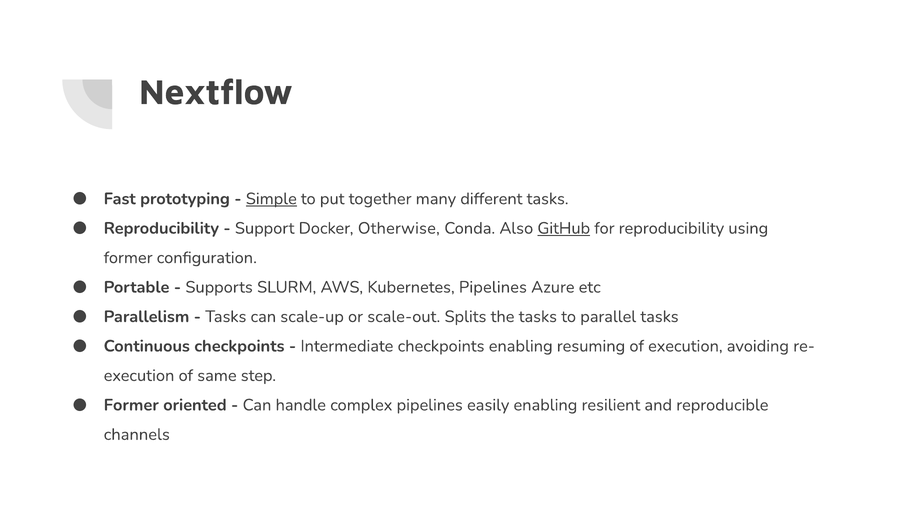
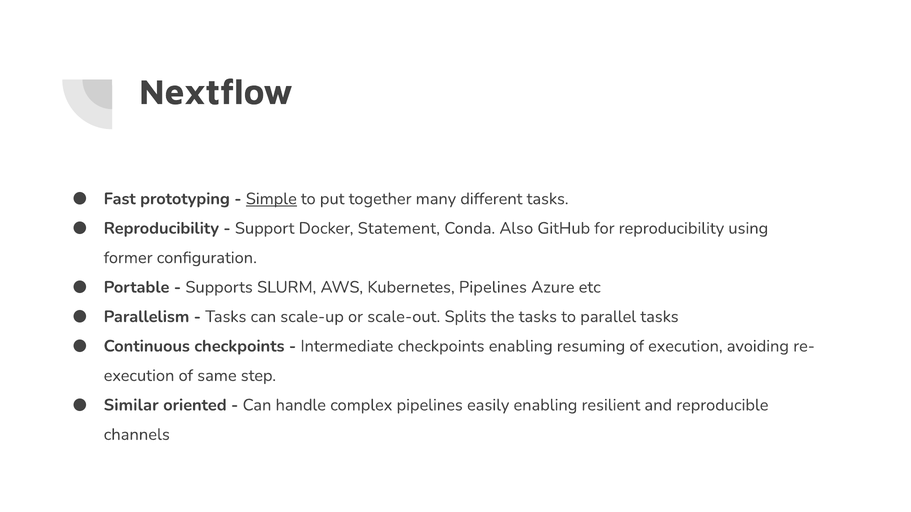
Otherwise: Otherwise -> Statement
GitHub underline: present -> none
Former at (131, 405): Former -> Similar
